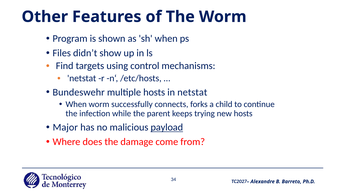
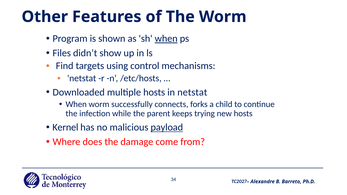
when at (166, 39) underline: none -> present
Bundeswehr: Bundeswehr -> Downloaded
Major: Major -> Kernel
